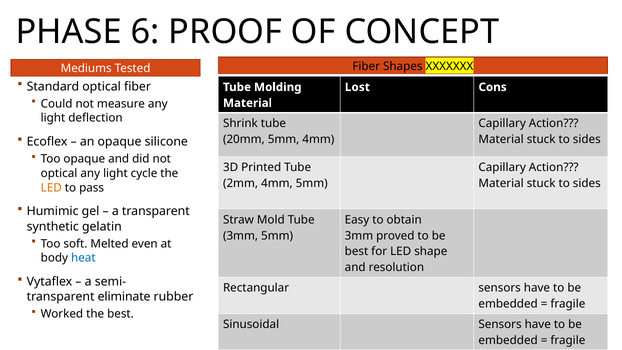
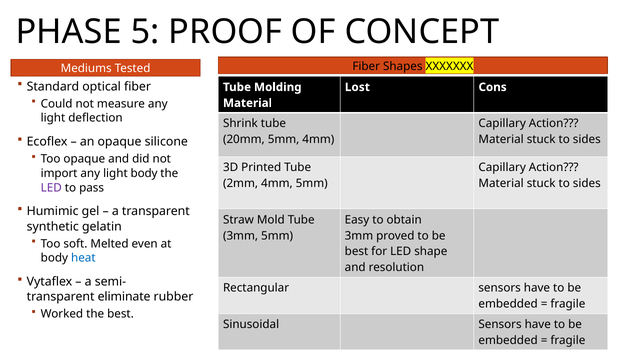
6: 6 -> 5
optical at (59, 173): optical -> import
light cycle: cycle -> body
LED at (51, 188) colour: orange -> purple
